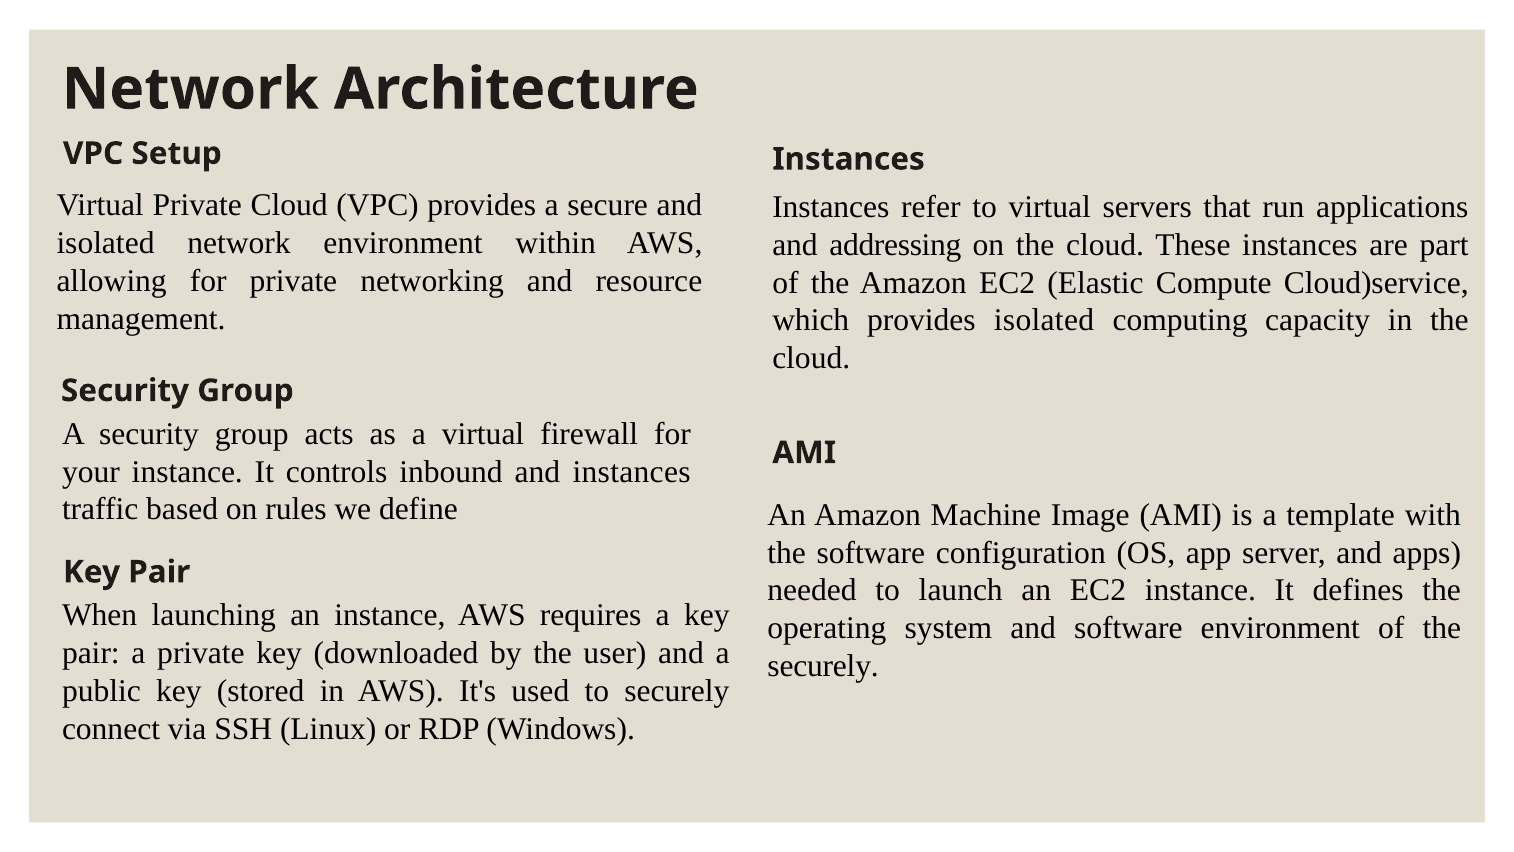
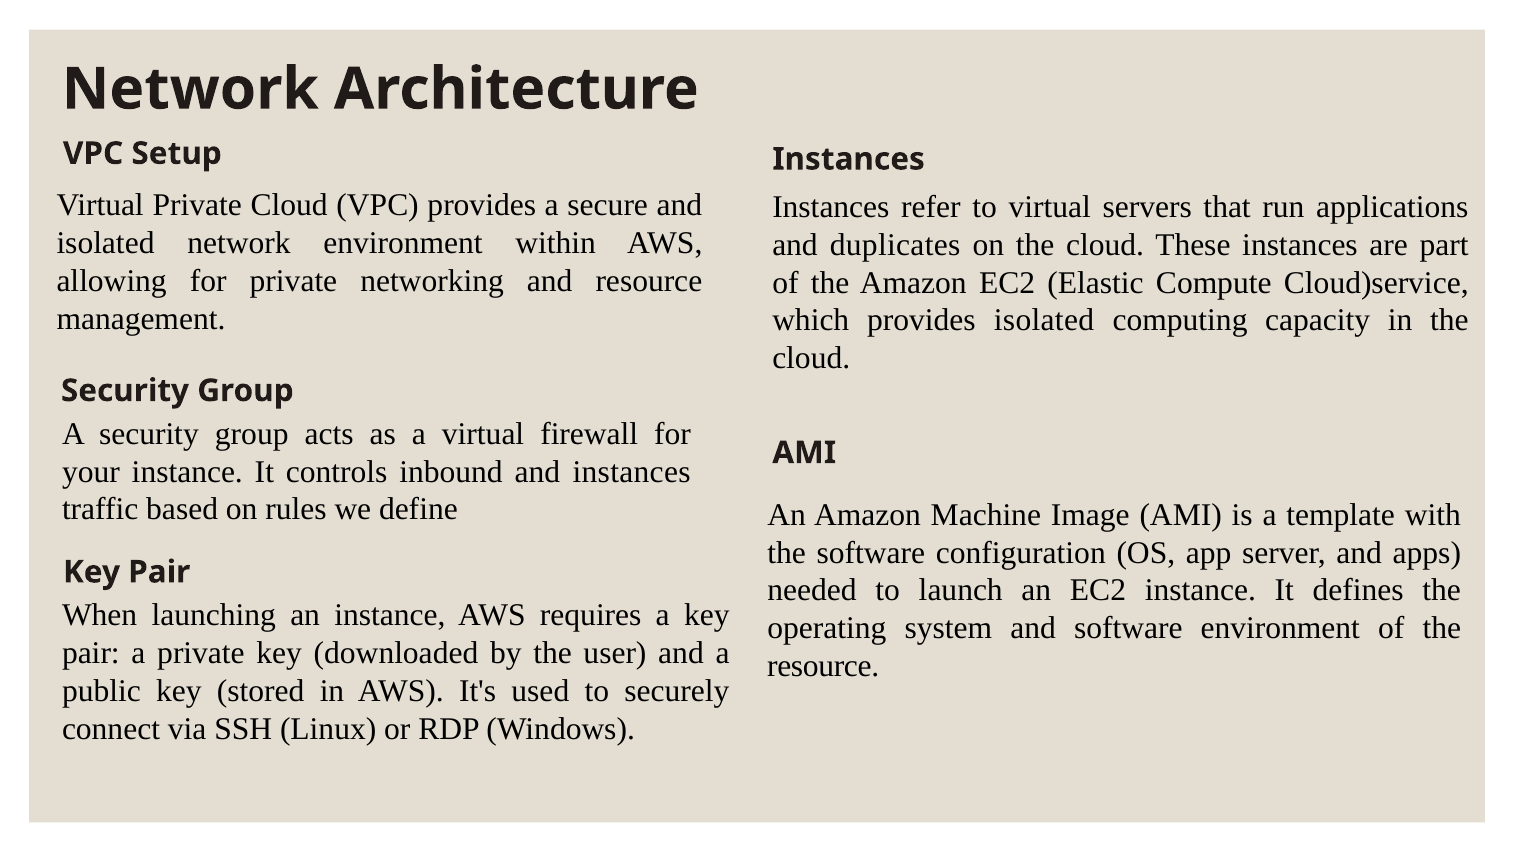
addressing: addressing -> duplicates
securely at (823, 666): securely -> resource
